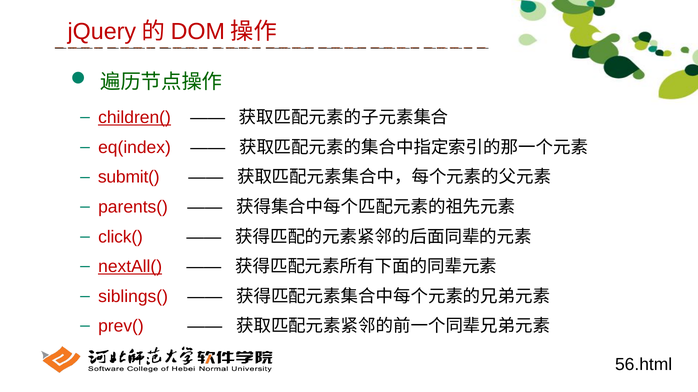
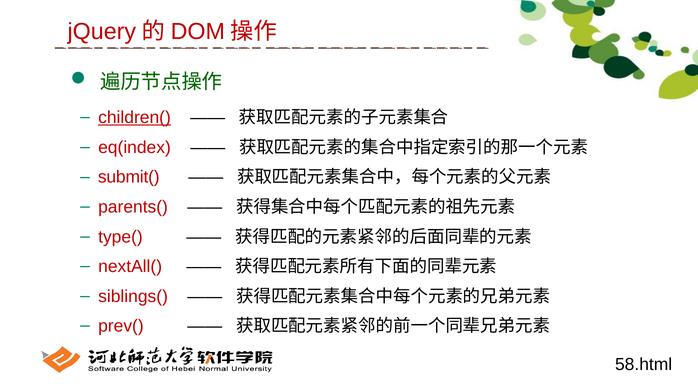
click(: click( -> type(
nextAll( underline: present -> none
56.html: 56.html -> 58.html
